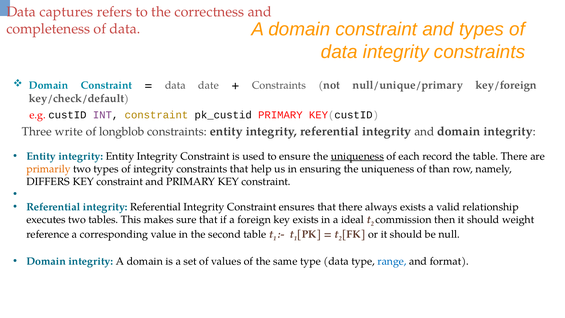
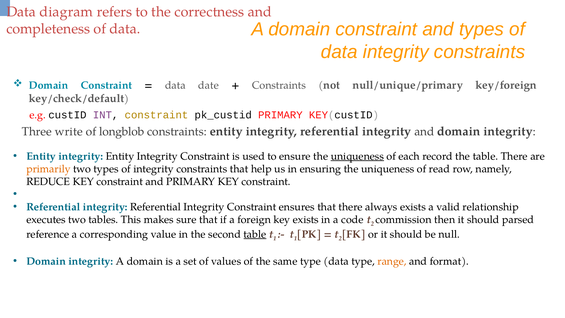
captures: captures -> diagram
than: than -> read
DIFFERS: DIFFERS -> REDUCE
ideal: ideal -> code
weight: weight -> parsed
table at (255, 234) underline: none -> present
range colour: blue -> orange
